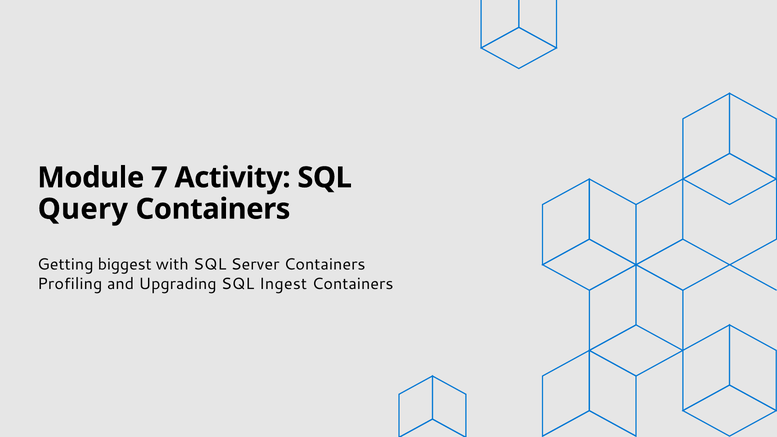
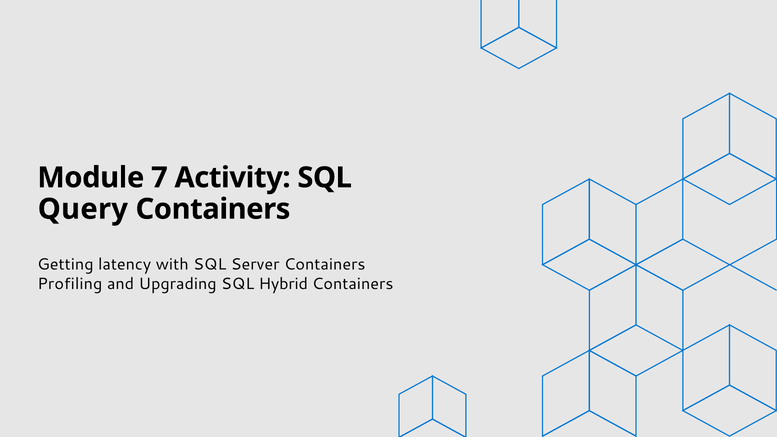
biggest: biggest -> latency
Ingest: Ingest -> Hybrid
